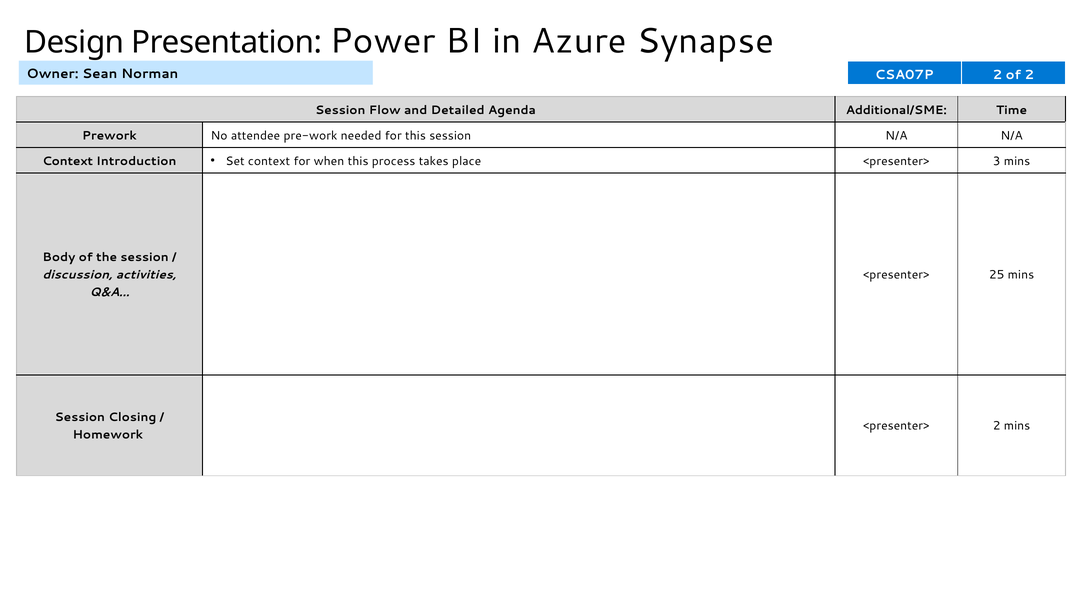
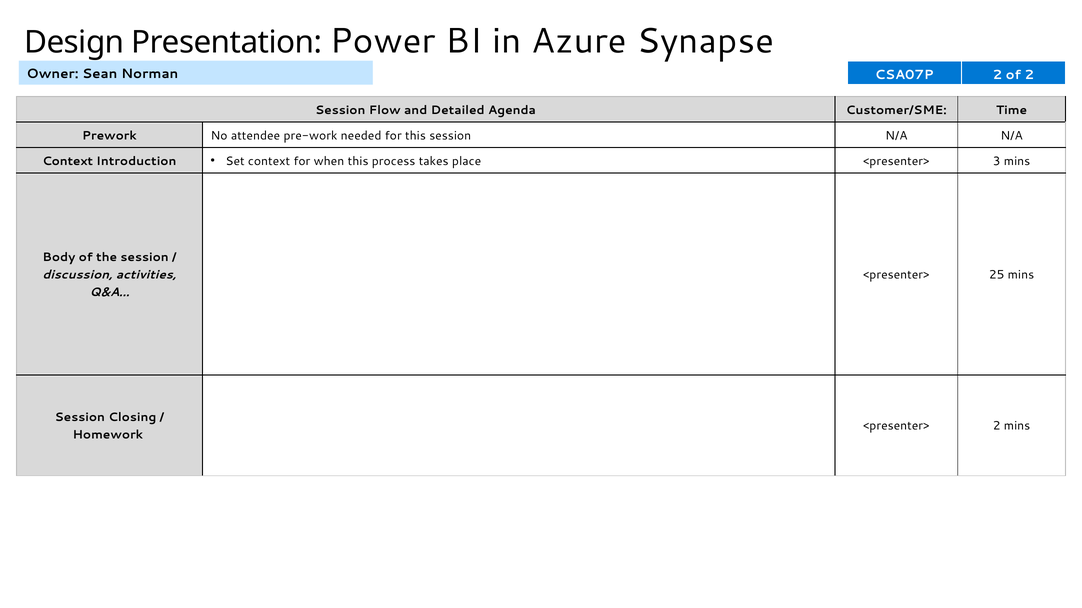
Additional/SME: Additional/SME -> Customer/SME
